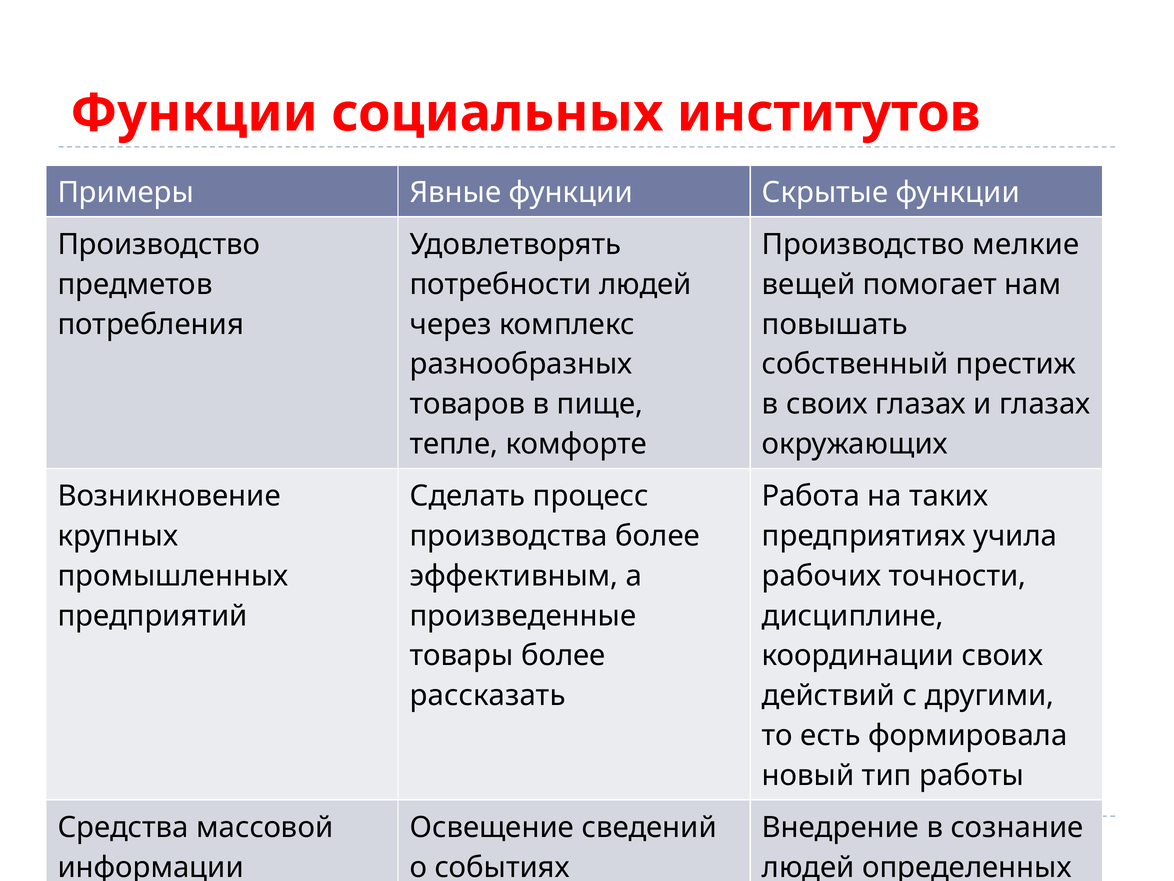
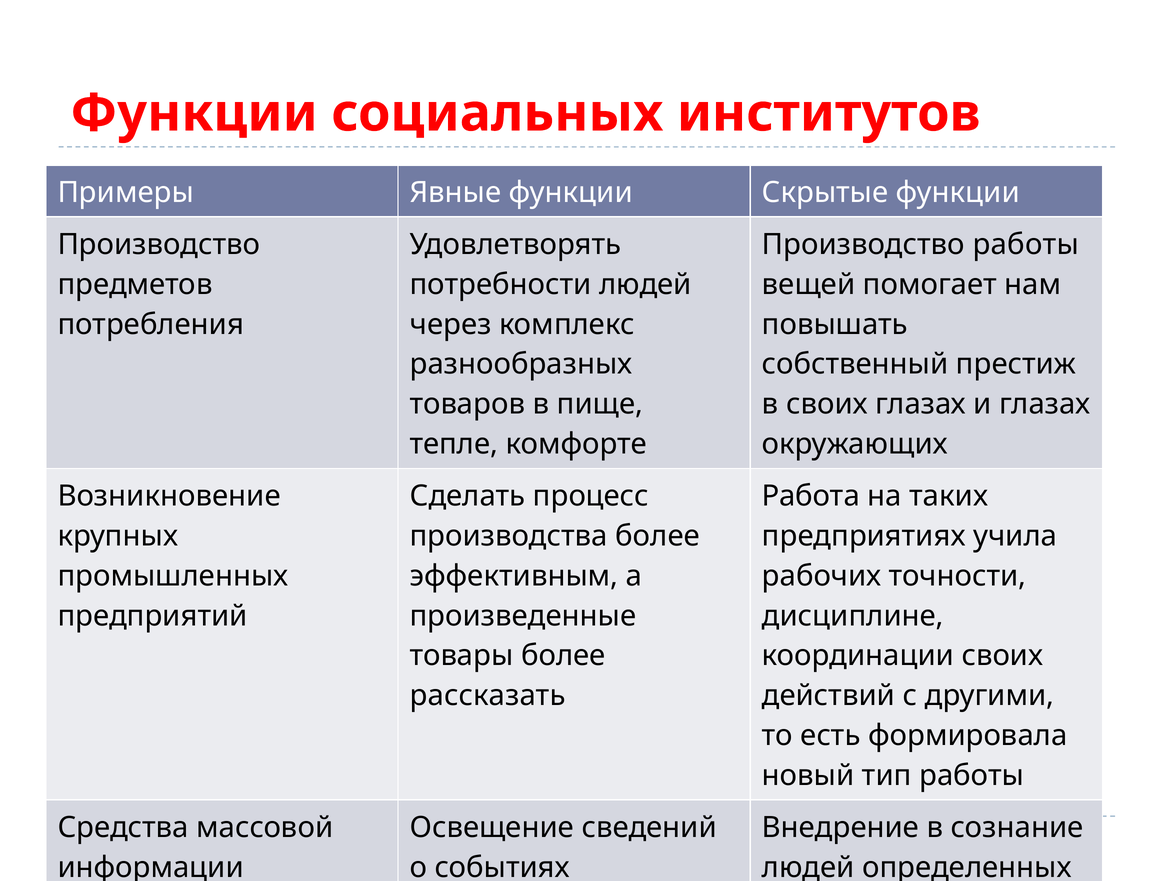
Производство мелкие: мелкие -> работы
